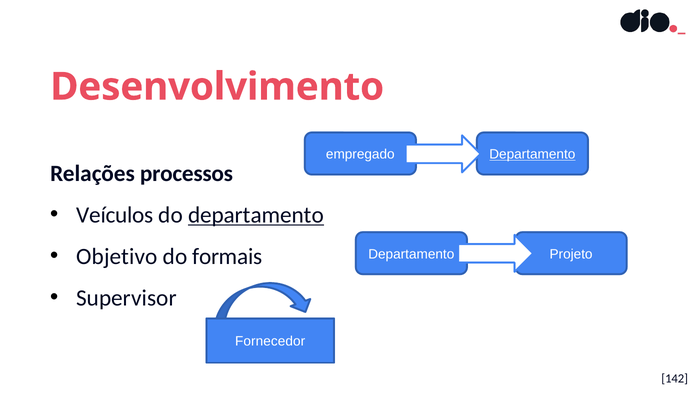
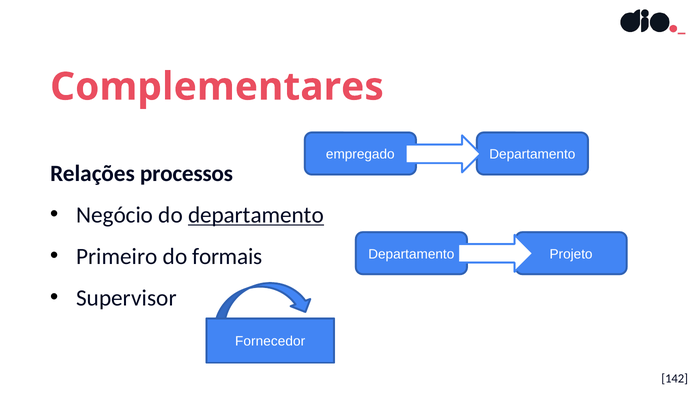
Desenvolvimento: Desenvolvimento -> Complementares
Departamento at (532, 154) underline: present -> none
Veículos: Veículos -> Negócio
Objetivo: Objetivo -> Primeiro
